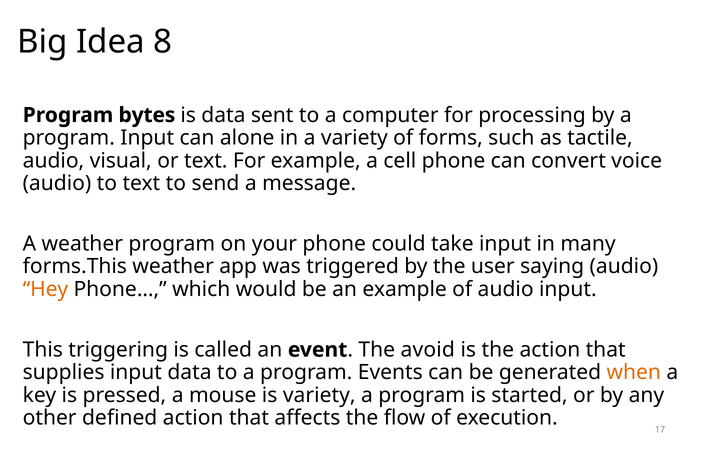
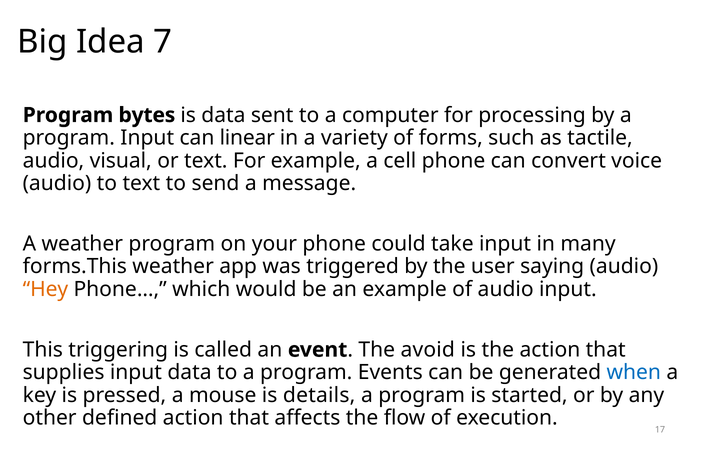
8: 8 -> 7
alone: alone -> linear
when colour: orange -> blue
is variety: variety -> details
